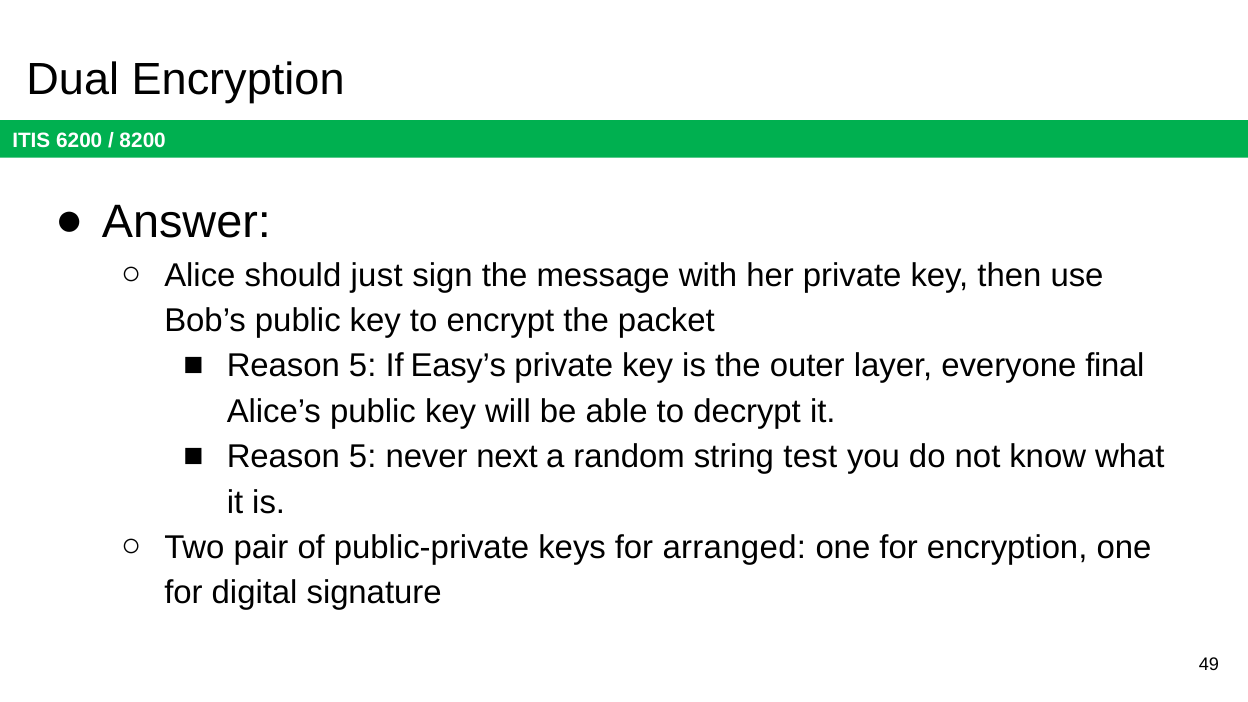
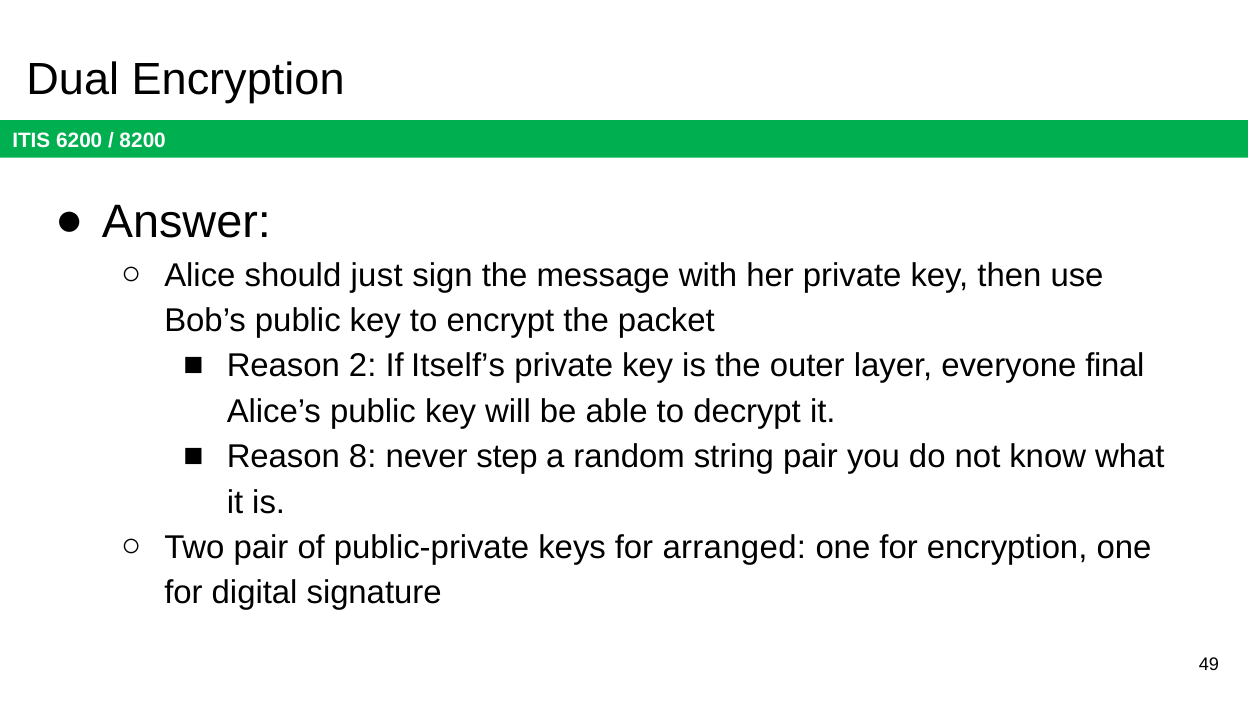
5 at (363, 366): 5 -> 2
Easy’s: Easy’s -> Itself’s
5 at (363, 457): 5 -> 8
next: next -> step
string test: test -> pair
